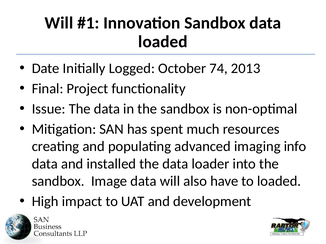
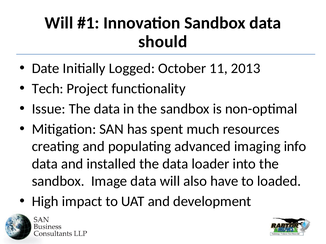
loaded at (163, 42): loaded -> should
74: 74 -> 11
Final: Final -> Tech
